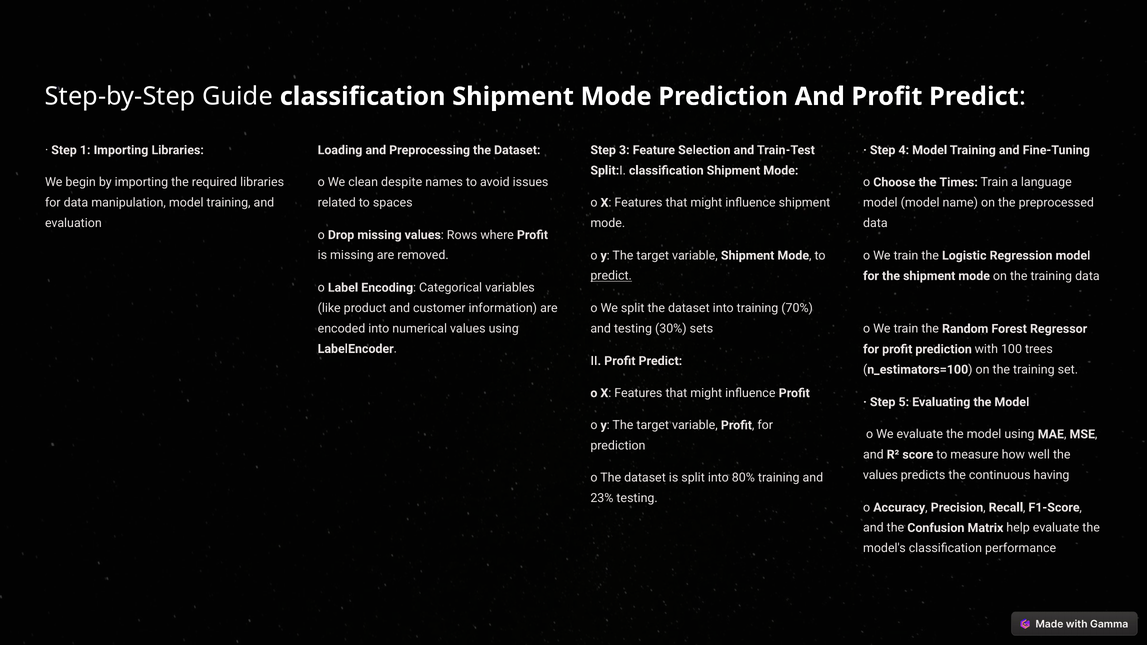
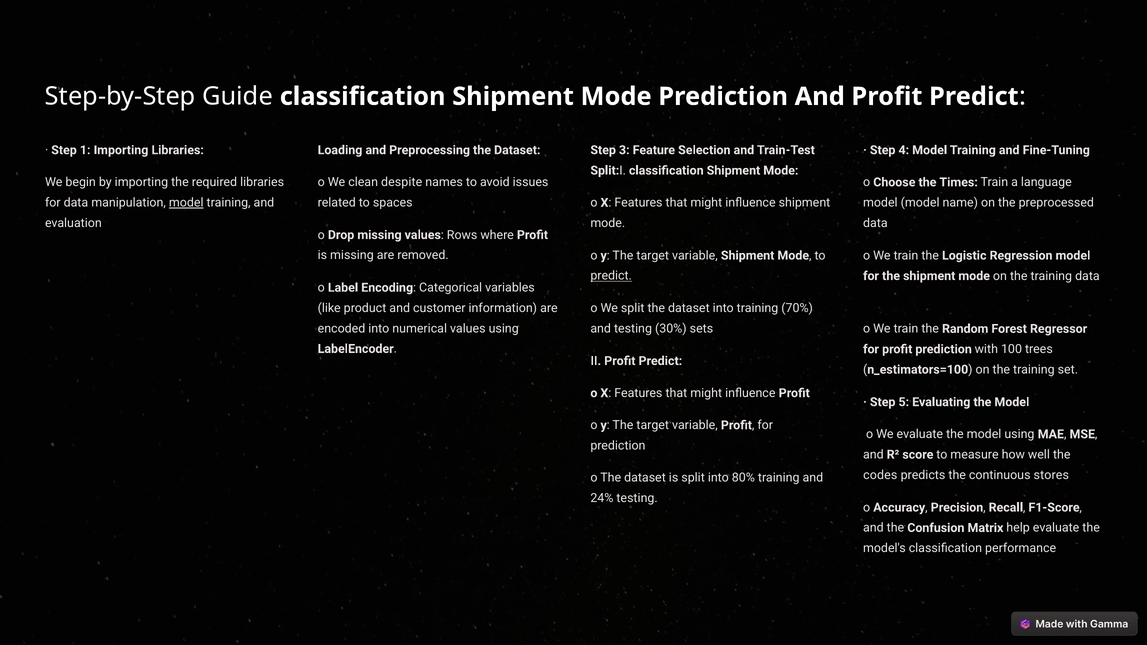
model at (186, 203) underline: none -> present
values at (880, 475): values -> codes
having: having -> stores
23%: 23% -> 24%
